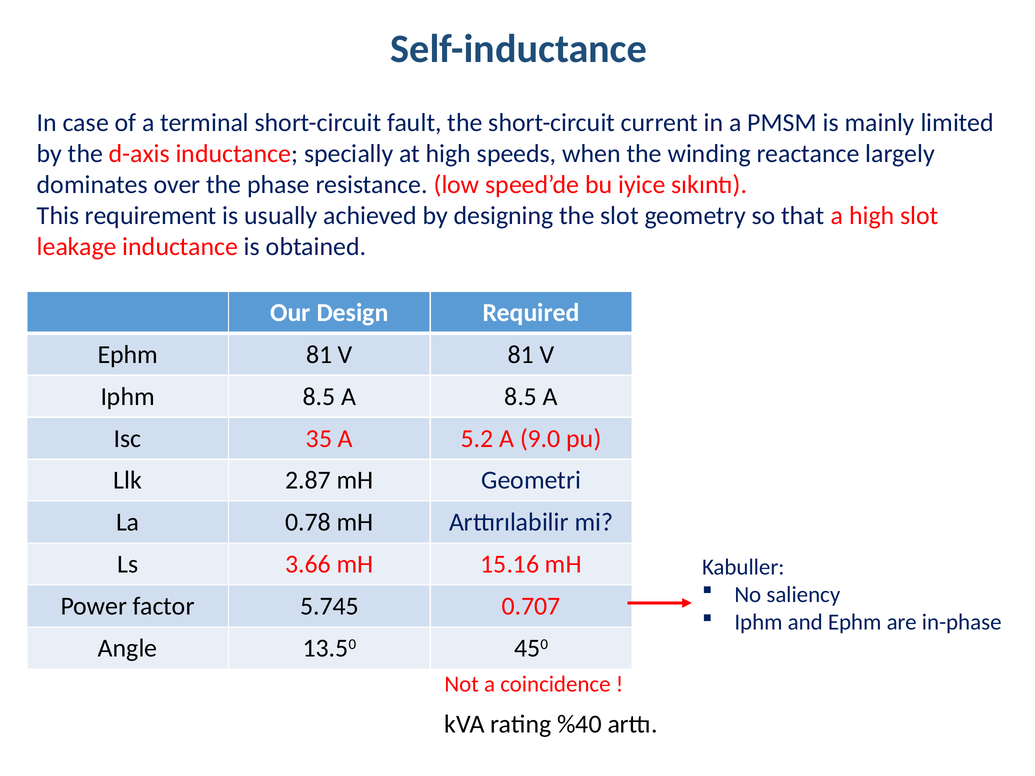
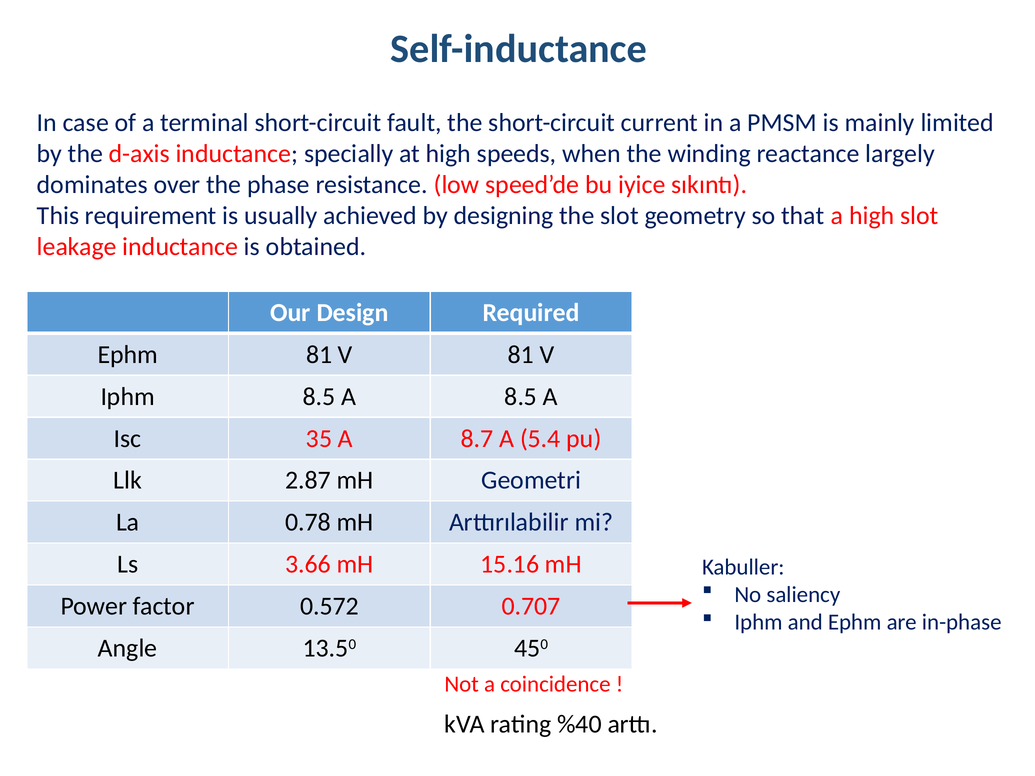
5.2: 5.2 -> 8.7
9.0: 9.0 -> 5.4
5.745: 5.745 -> 0.572
